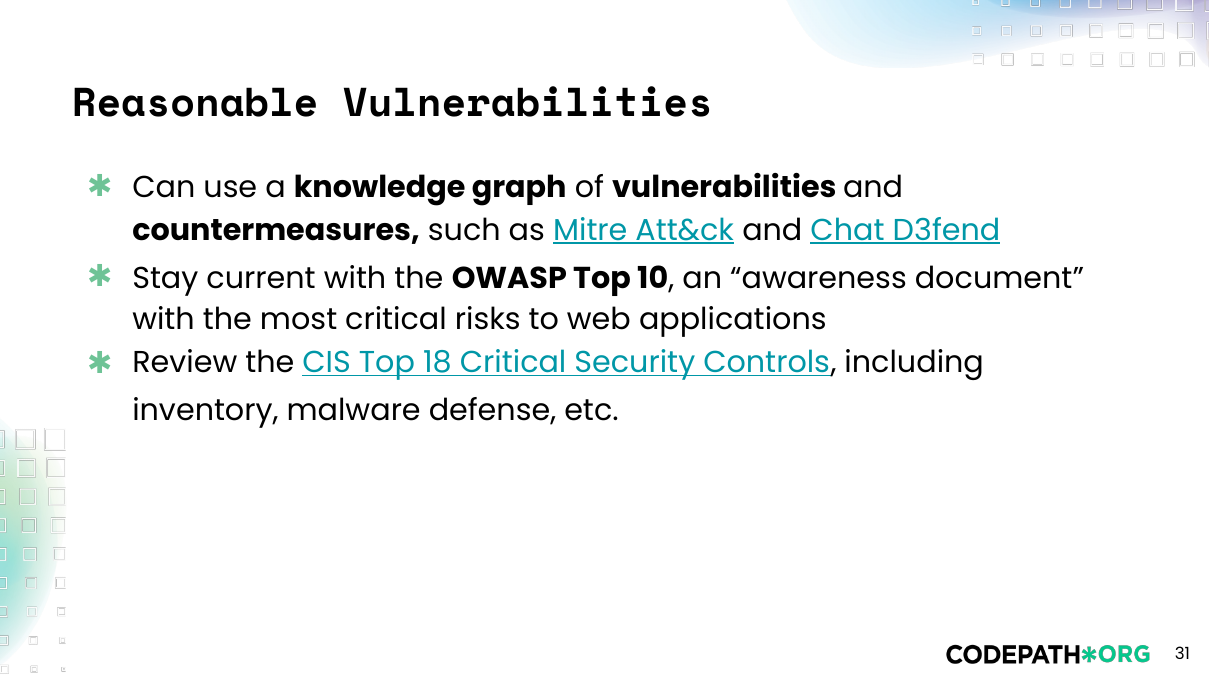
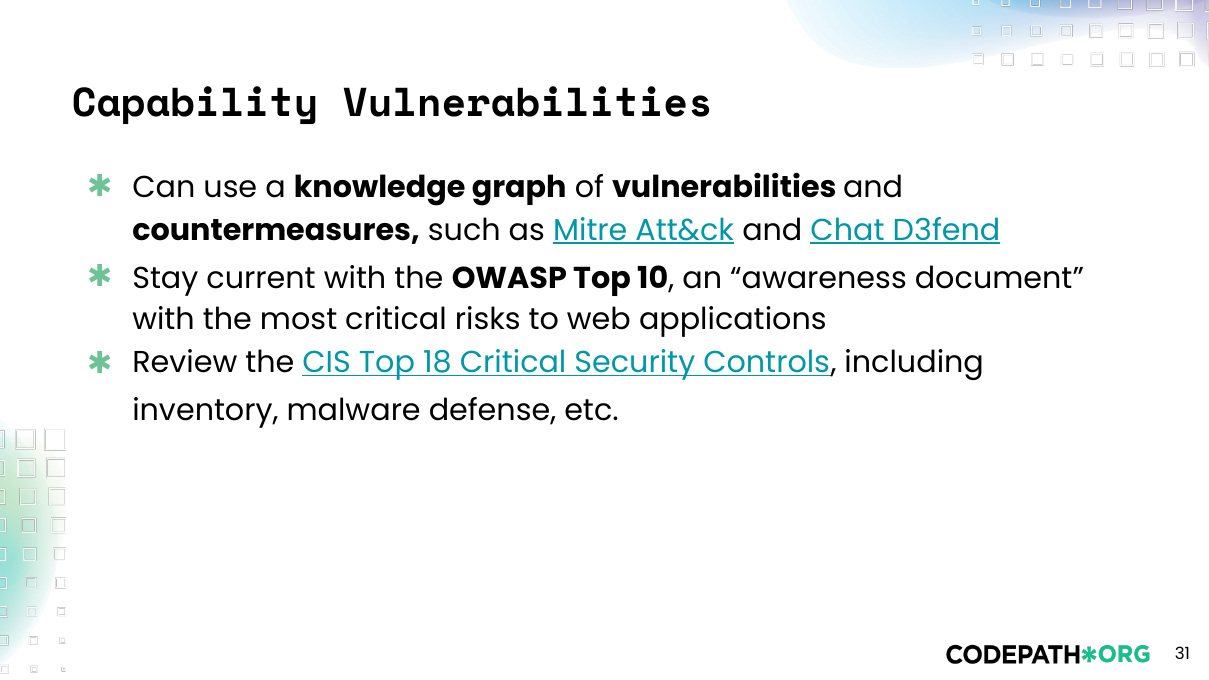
Reasonable: Reasonable -> Capability
